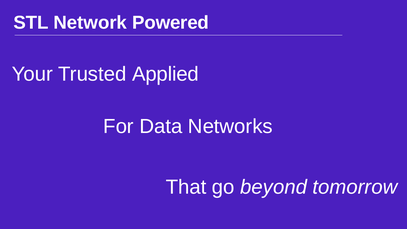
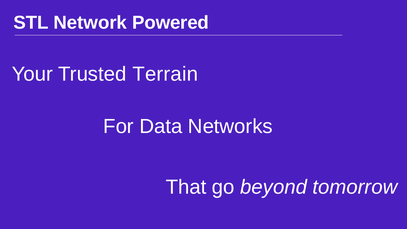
Applied: Applied -> Terrain
